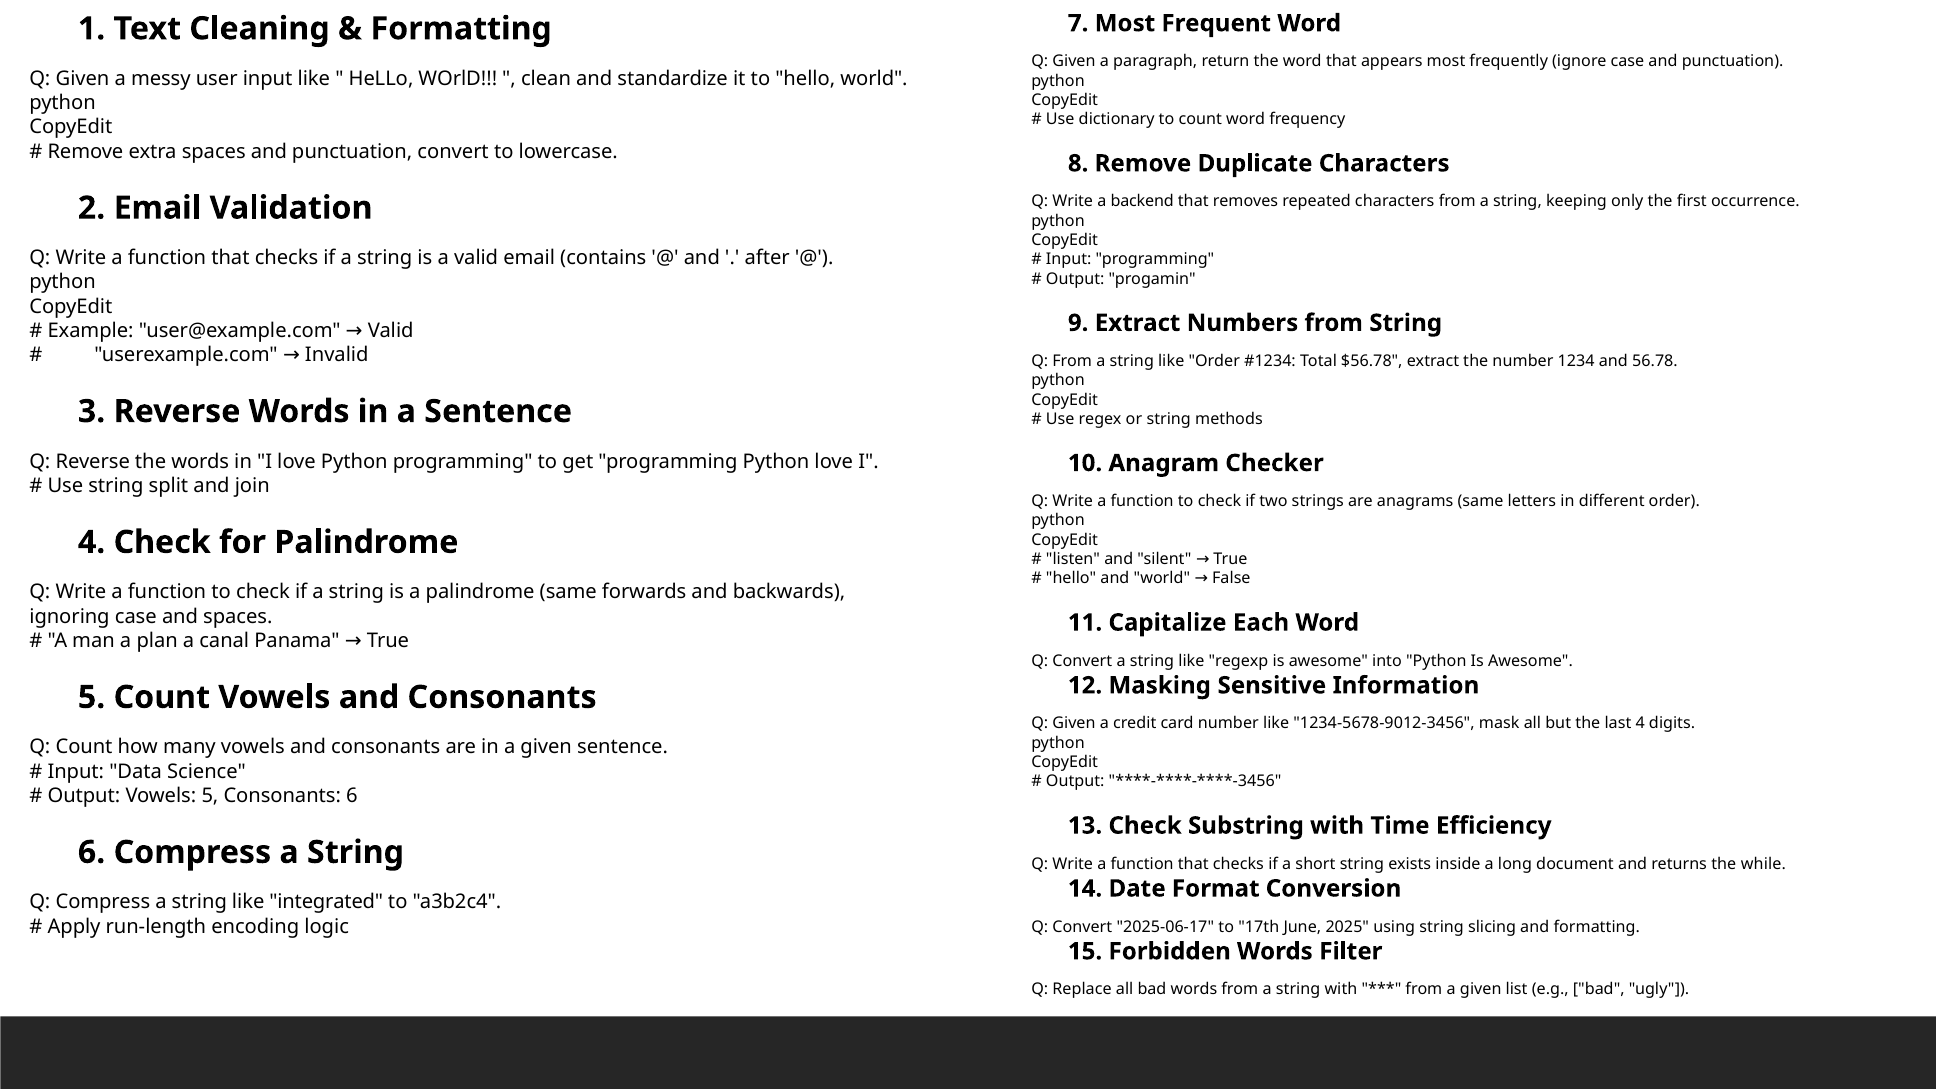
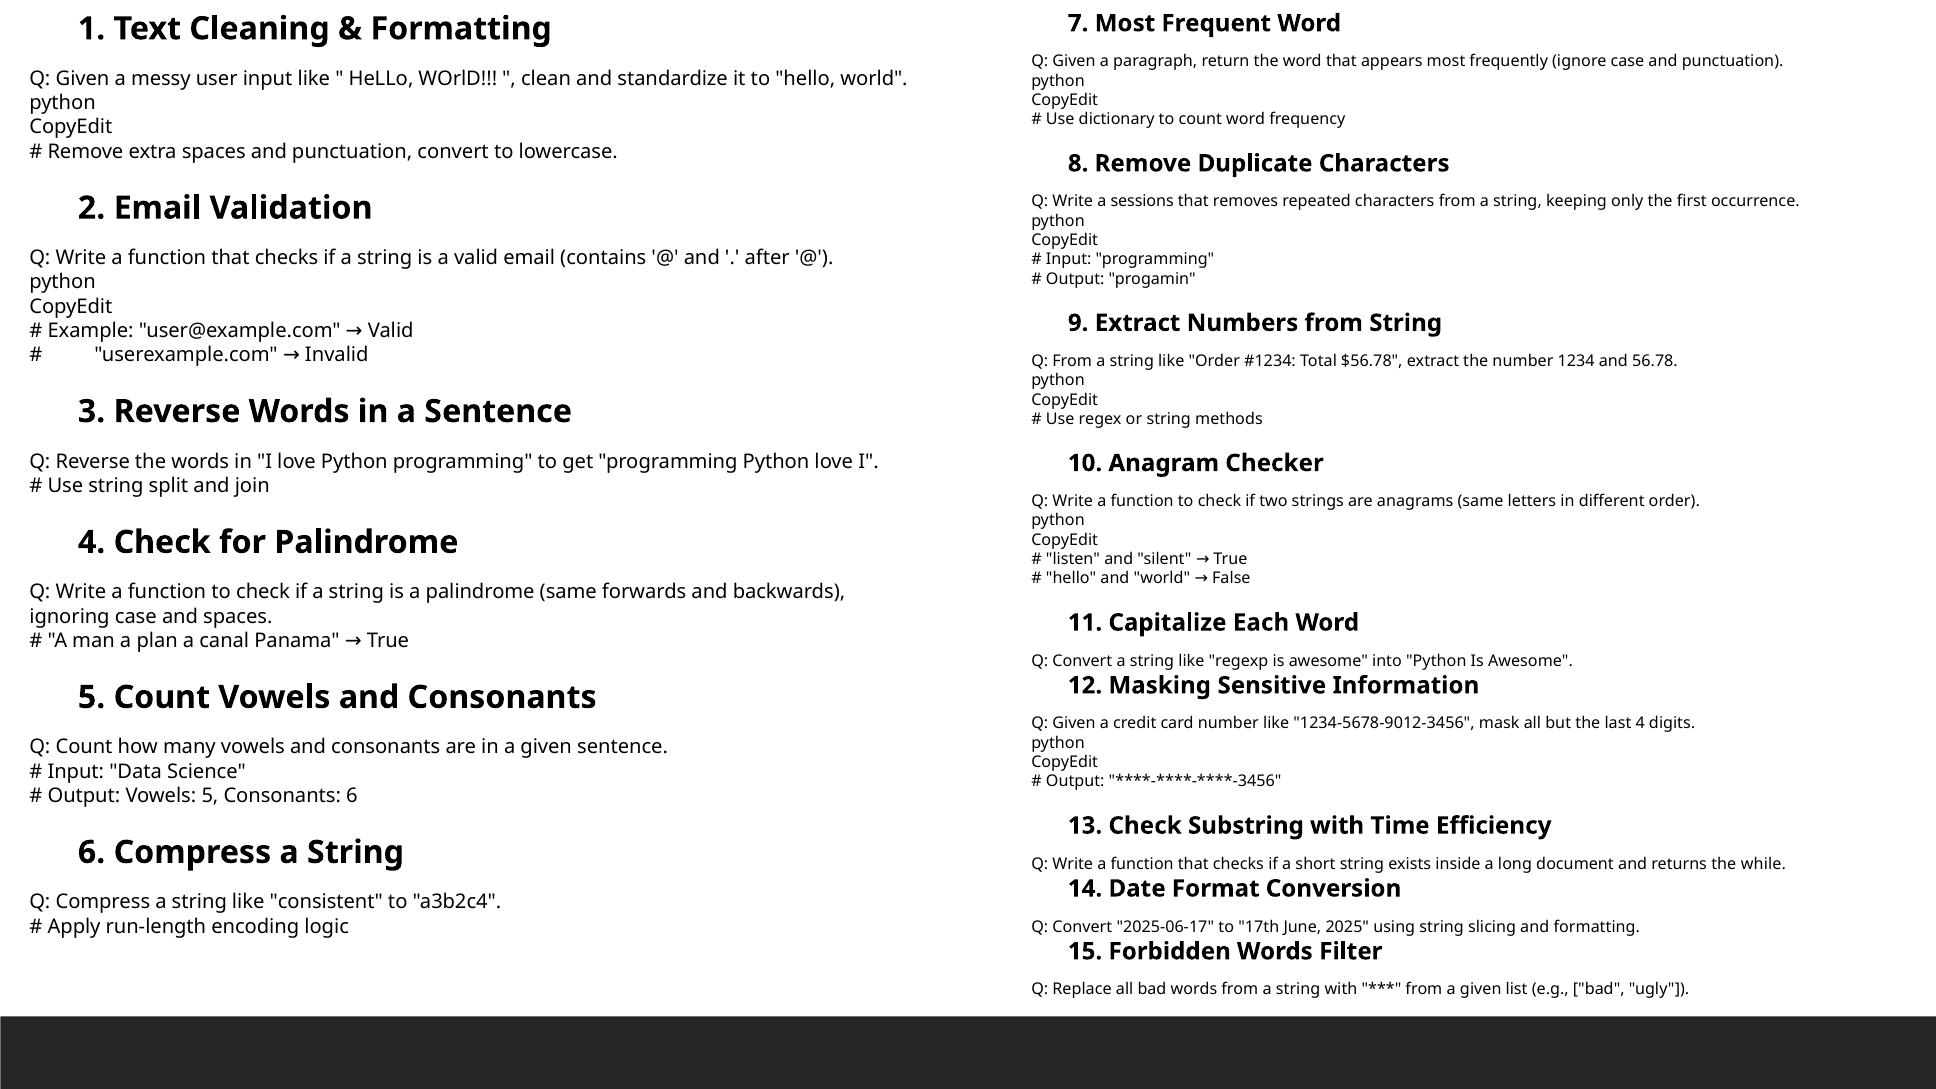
backend: backend -> sessions
integrated: integrated -> consistent
